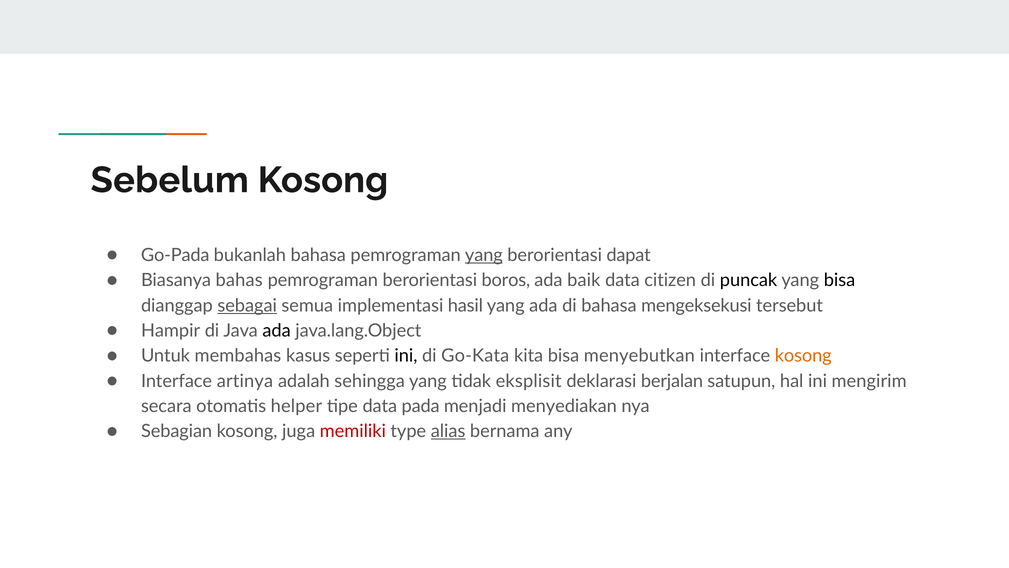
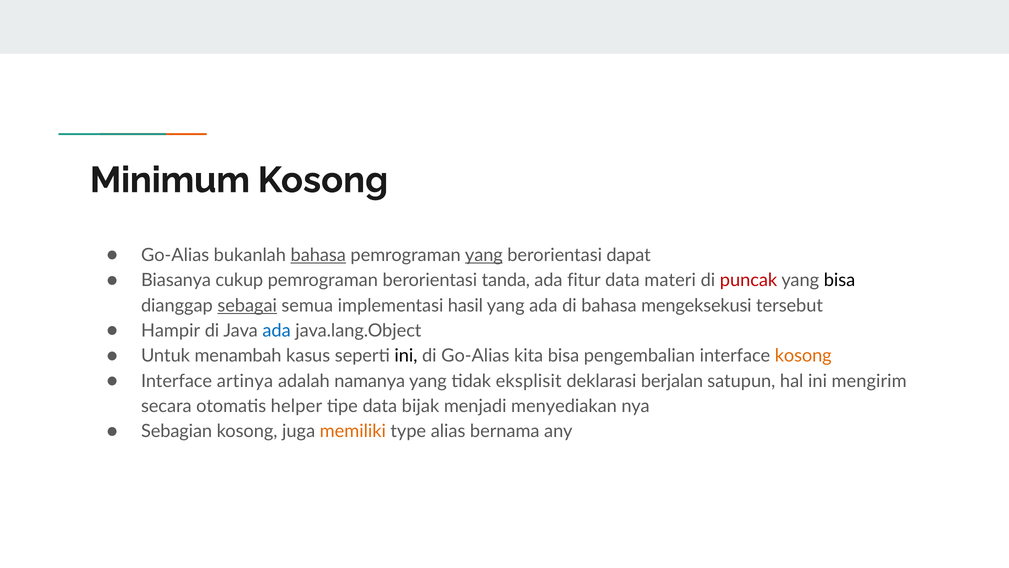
Sebelum: Sebelum -> Minimum
Go-Pada at (175, 255): Go-Pada -> Go-Alias
bahasa at (318, 255) underline: none -> present
bahas: bahas -> cukup
boros: boros -> tanda
baik: baik -> fitur
citizen: citizen -> materi
puncak colour: black -> red
ada at (277, 330) colour: black -> blue
membahas: membahas -> menambah
di Go-Kata: Go-Kata -> Go-Alias
menyebutkan: menyebutkan -> pengembalian
sehingga: sehingga -> namanya
pada: pada -> bijak
memiliki colour: red -> orange
alias underline: present -> none
